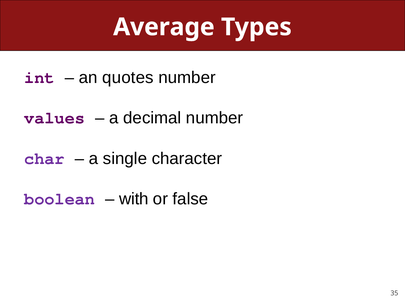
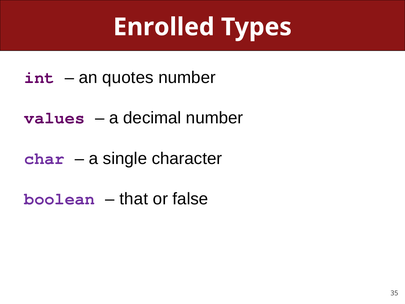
Average: Average -> Enrolled
with: with -> that
